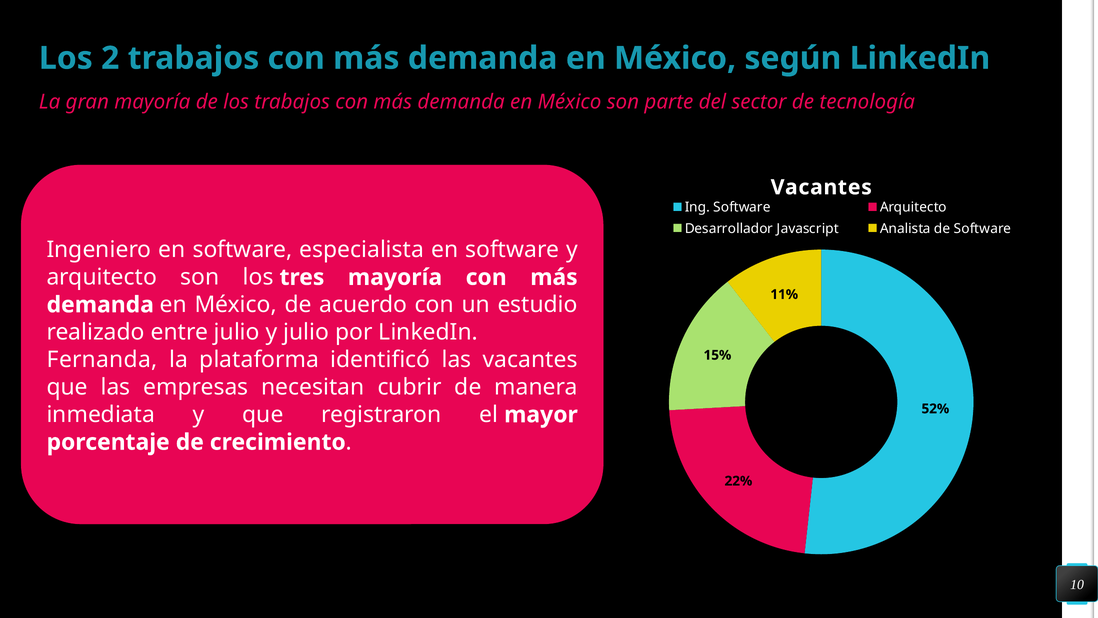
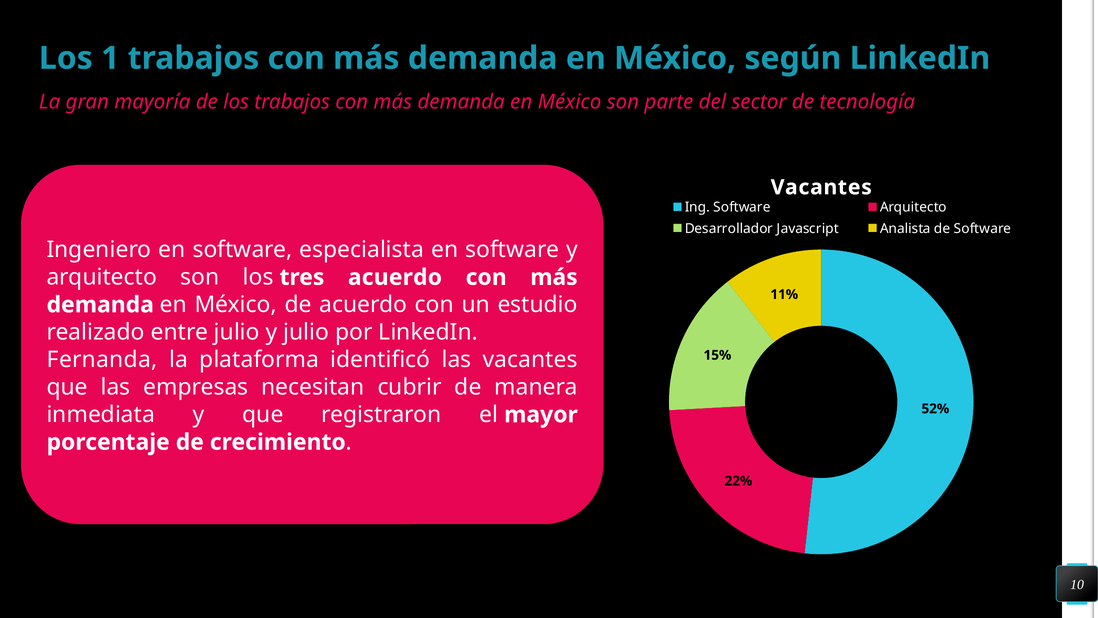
2: 2 -> 1
tres mayoría: mayoría -> acuerdo
